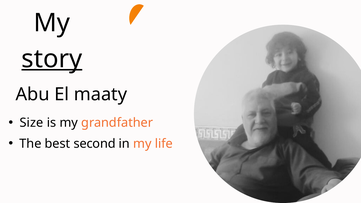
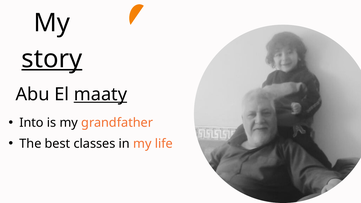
maaty underline: none -> present
Size: Size -> Into
second: second -> classes
